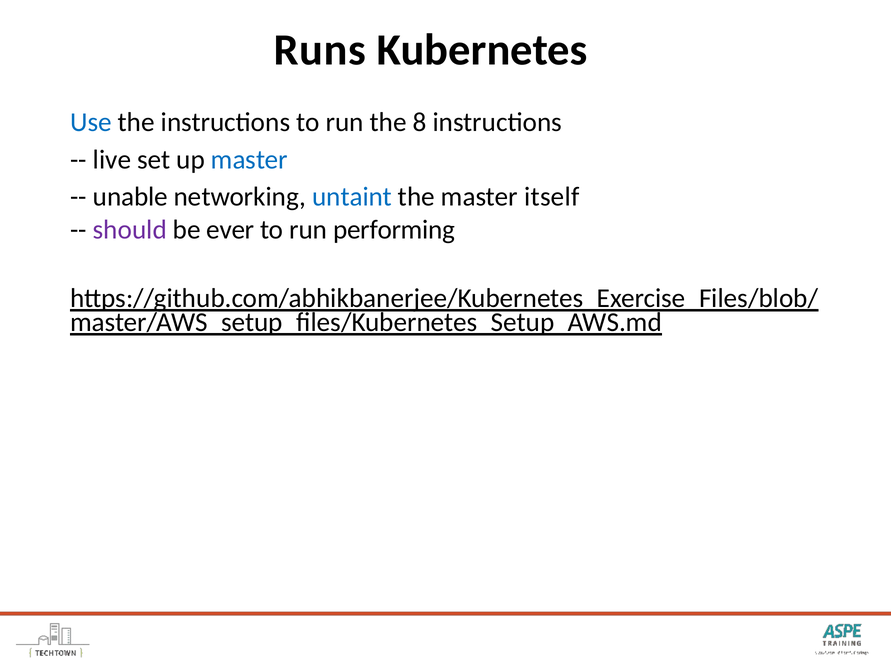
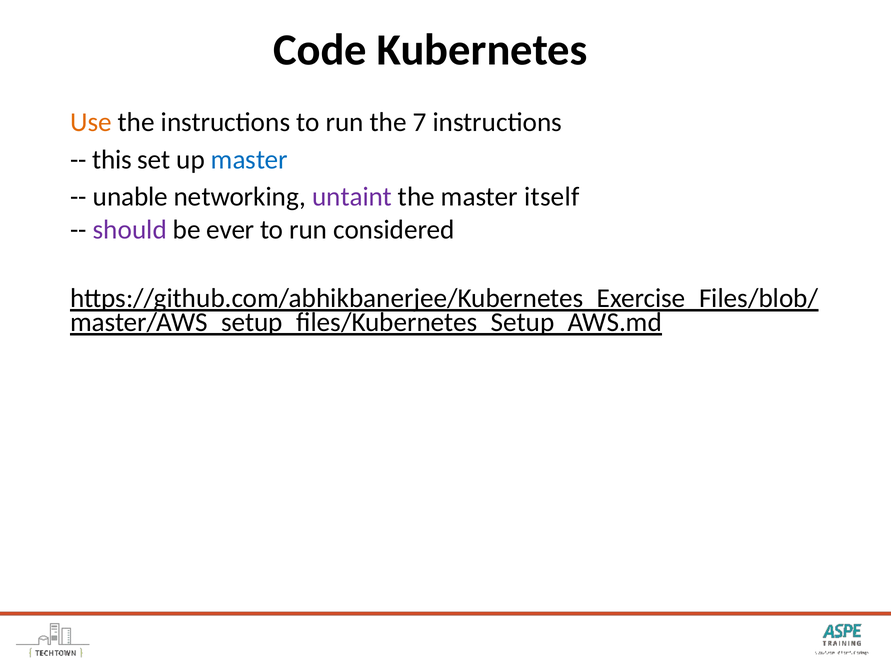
Runs: Runs -> Code
Use colour: blue -> orange
8: 8 -> 7
live: live -> this
untaint colour: blue -> purple
performing: performing -> considered
